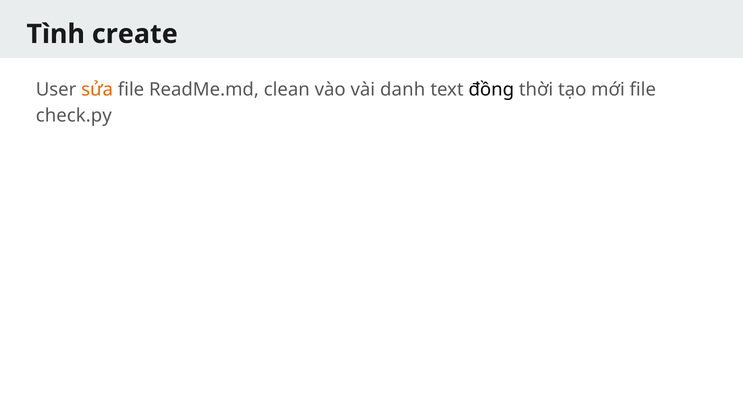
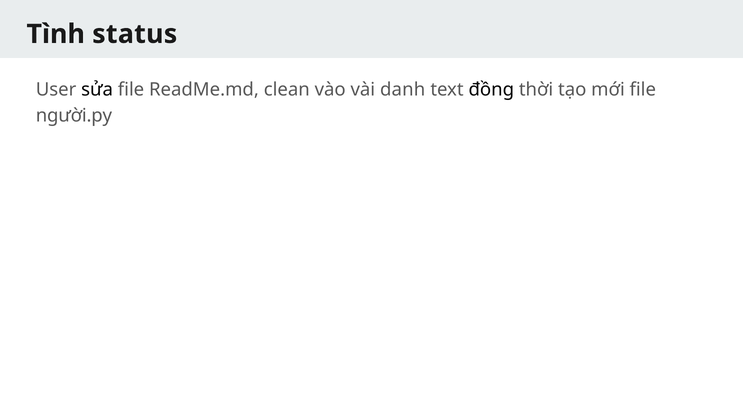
create: create -> status
sửa colour: orange -> black
check.py: check.py -> người.py
